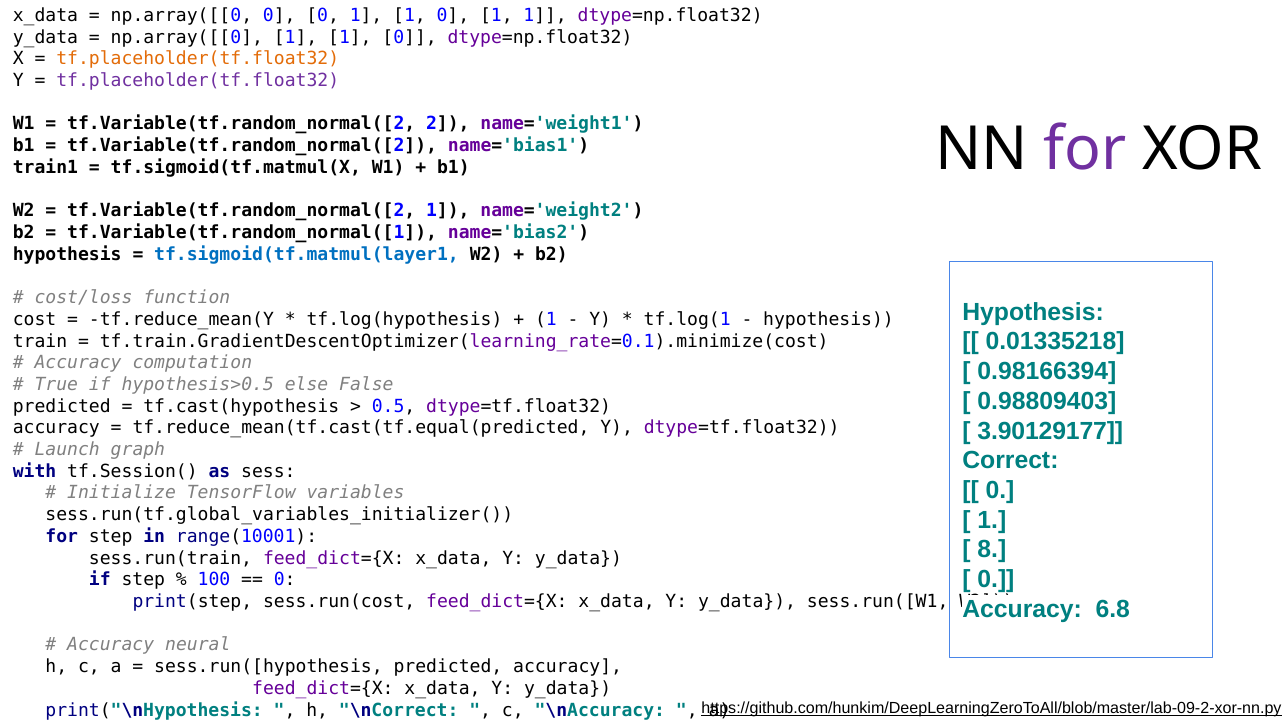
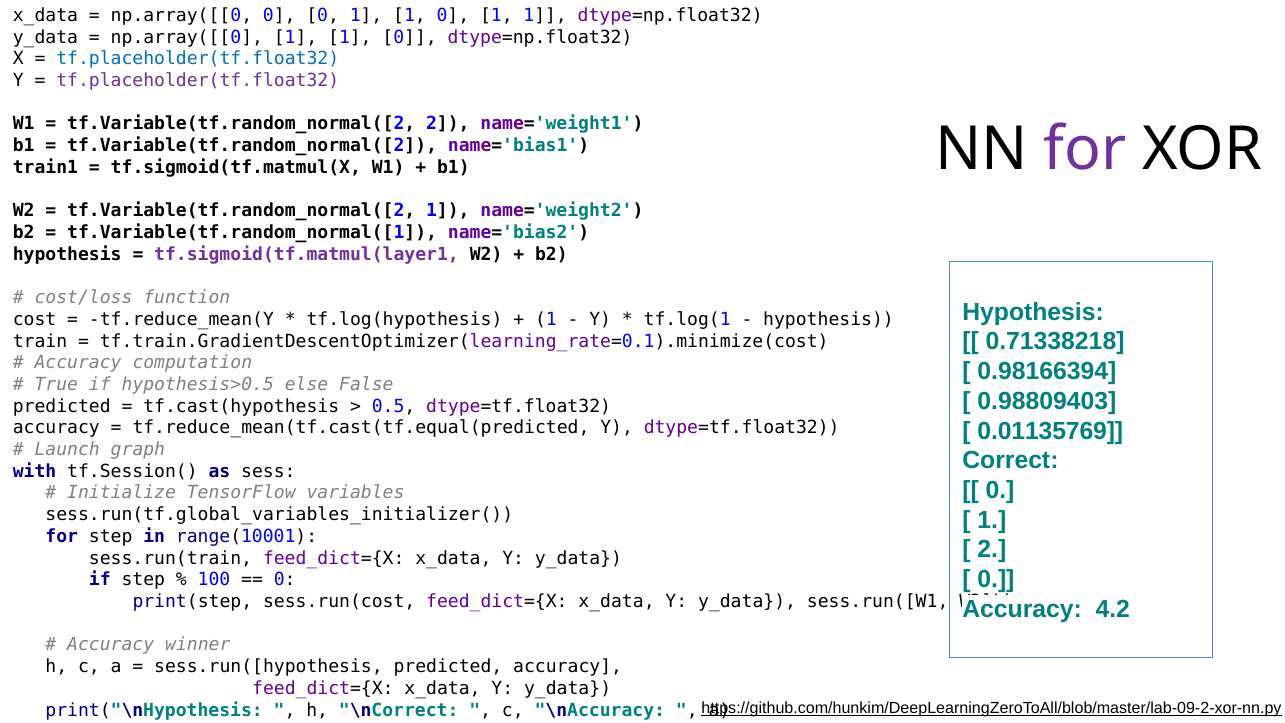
tf.placeholder(tf.float32 at (198, 59) colour: orange -> blue
tf.sigmoid(tf.matmul(layer1 colour: blue -> purple
0.01335218: 0.01335218 -> 0.71338218
3.90129177: 3.90129177 -> 0.01135769
8 at (992, 550): 8 -> 2
6.8: 6.8 -> 4.2
neural: neural -> winner
